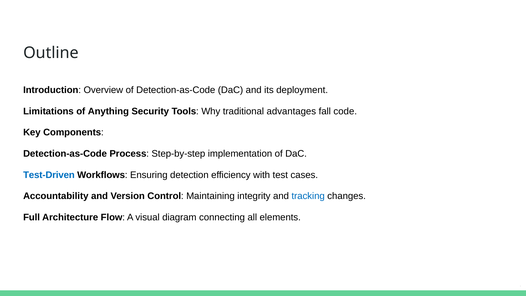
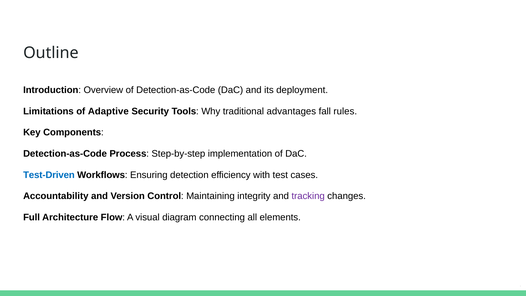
Anything: Anything -> Adaptive
code: code -> rules
tracking colour: blue -> purple
